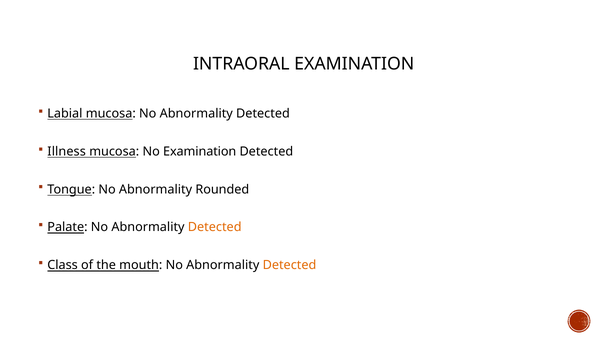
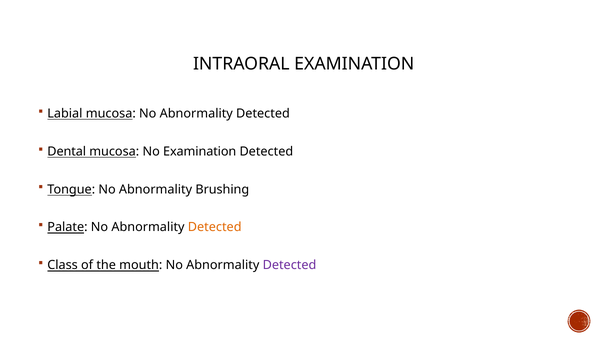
Illness: Illness -> Dental
Rounded: Rounded -> Brushing
Detected at (290, 266) colour: orange -> purple
